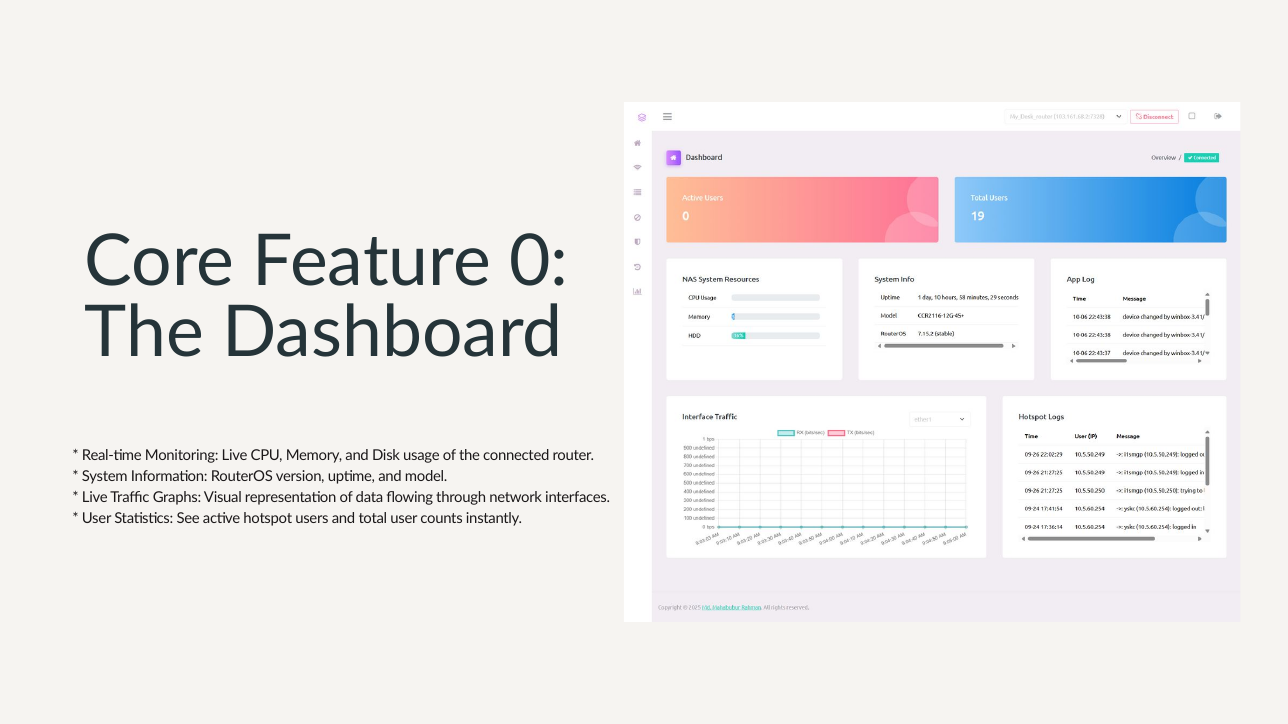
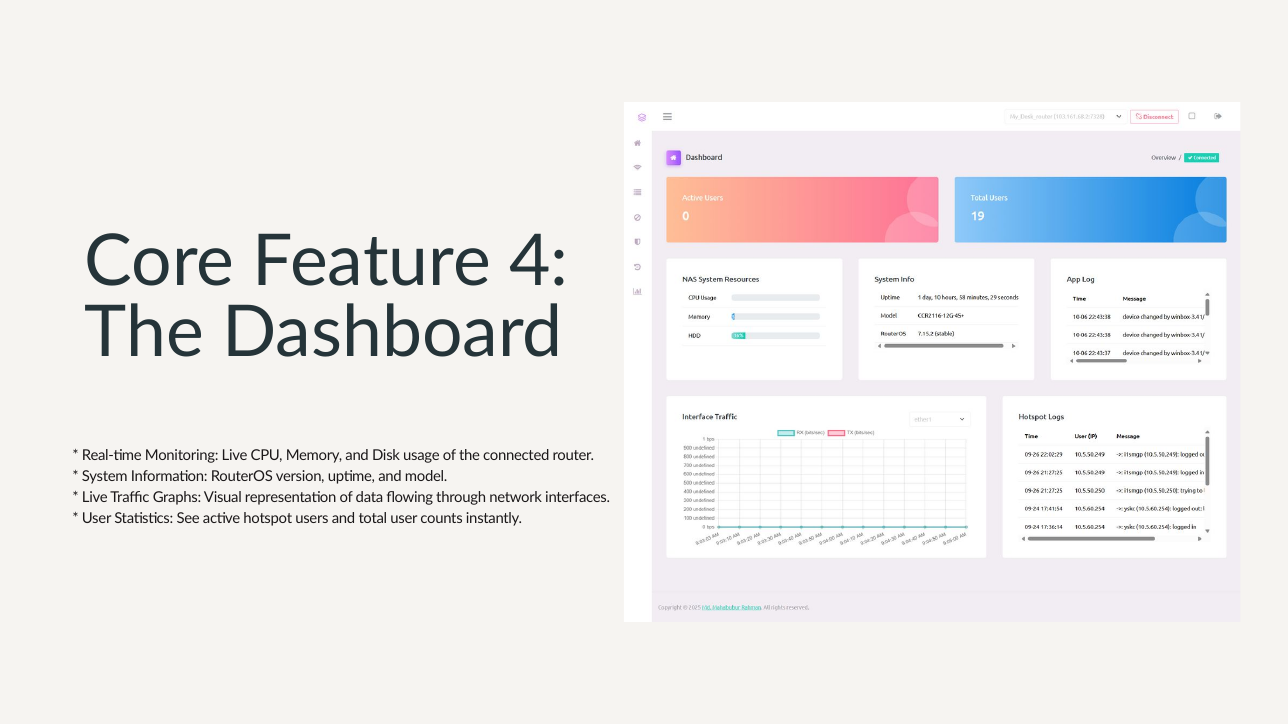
0: 0 -> 4
